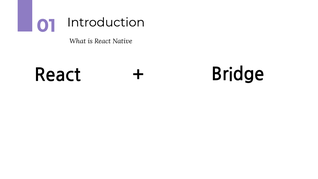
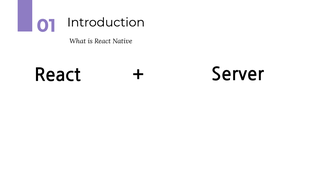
Bridge: Bridge -> Server
